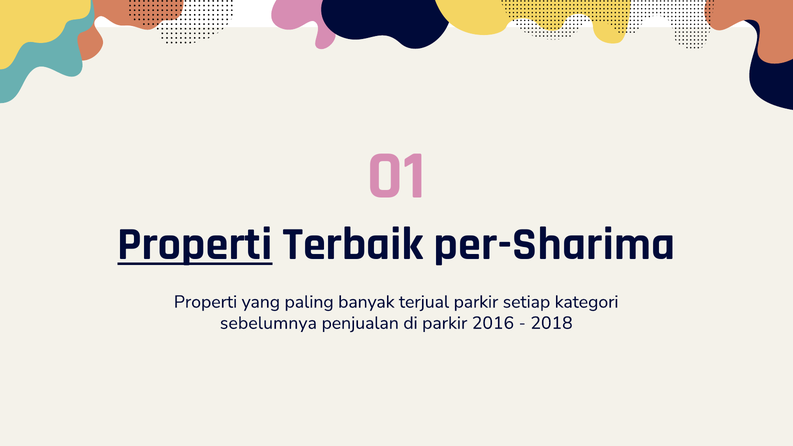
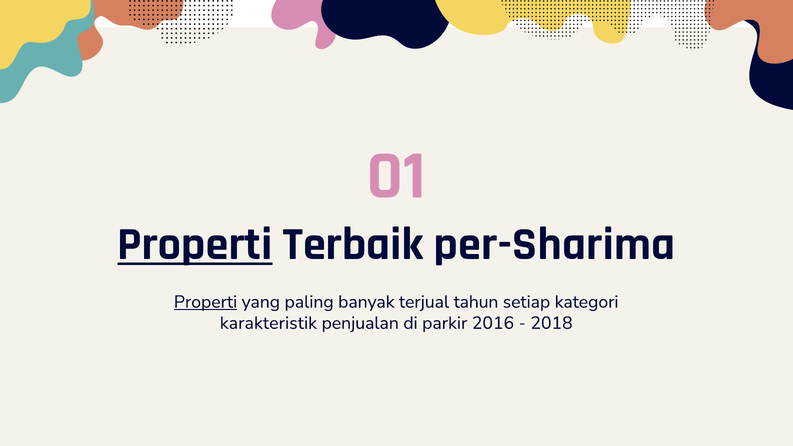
Properti at (205, 302) underline: none -> present
terjual parkir: parkir -> tahun
sebelumnya: sebelumnya -> karakteristik
